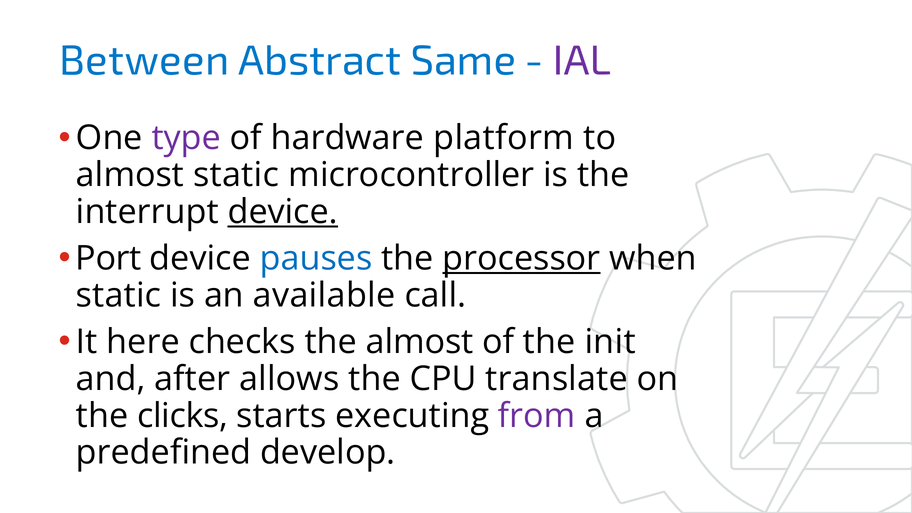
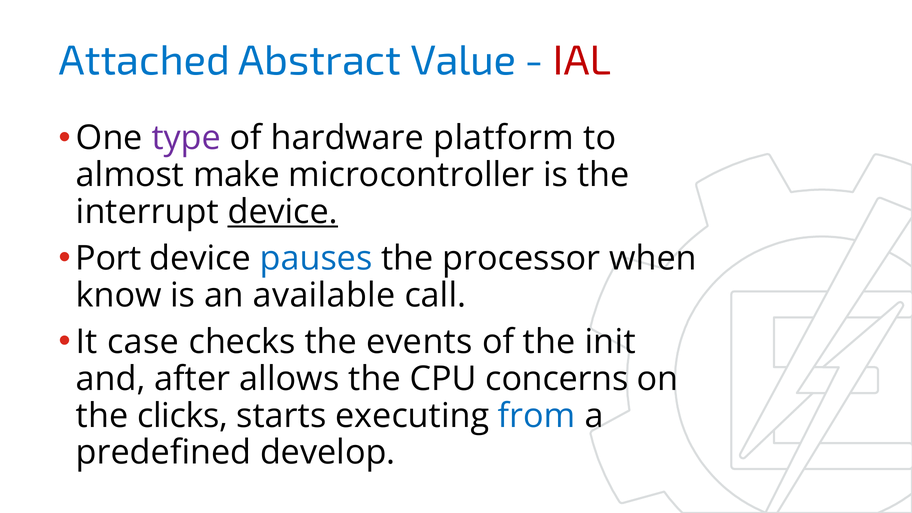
Between: Between -> Attached
Same: Same -> Value
IAL colour: purple -> red
almost static: static -> make
processor underline: present -> none
static at (119, 295): static -> know
here: here -> case
the almost: almost -> events
translate: translate -> concerns
from colour: purple -> blue
